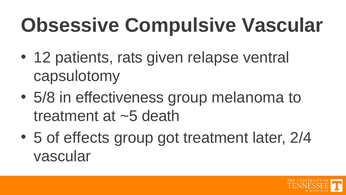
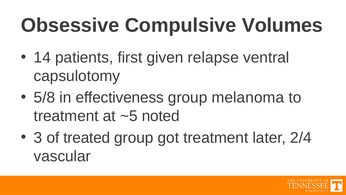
Compulsive Vascular: Vascular -> Volumes
12: 12 -> 14
rats: rats -> first
death: death -> noted
5: 5 -> 3
effects: effects -> treated
